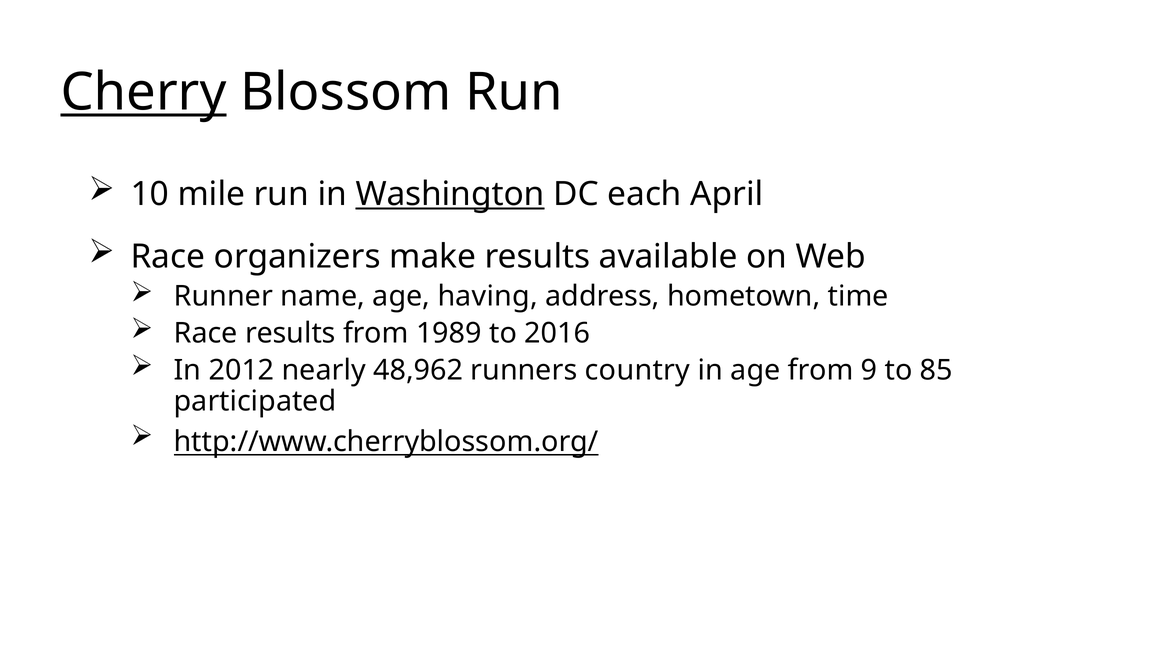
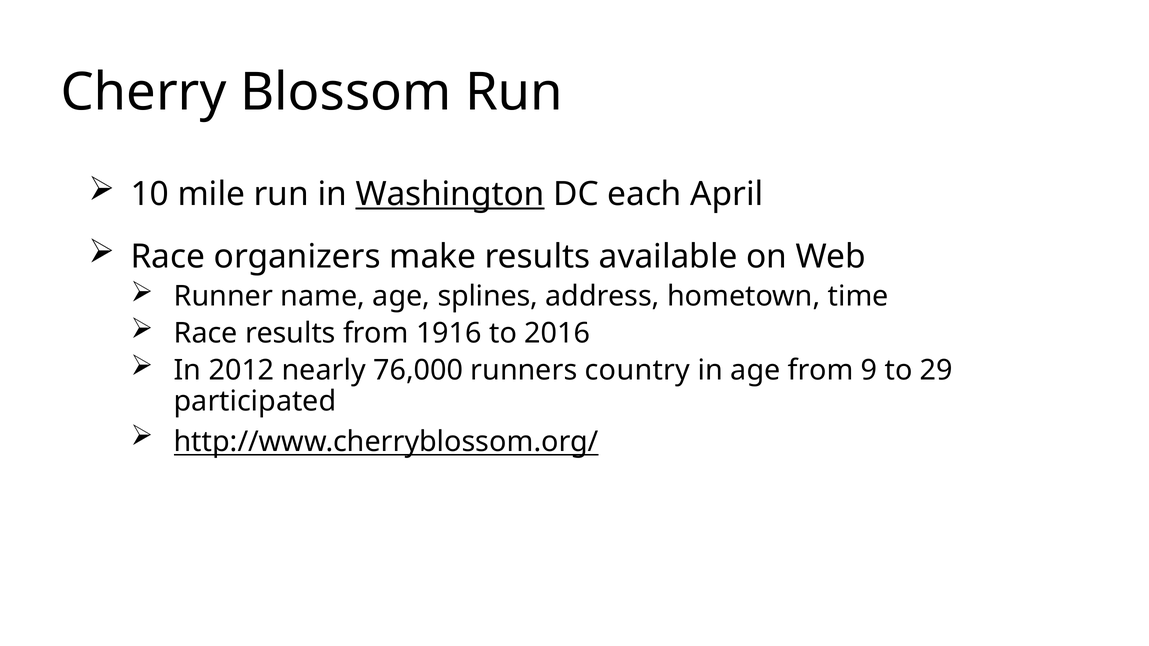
Cherry underline: present -> none
having: having -> splines
1989: 1989 -> 1916
48,962: 48,962 -> 76,000
85: 85 -> 29
